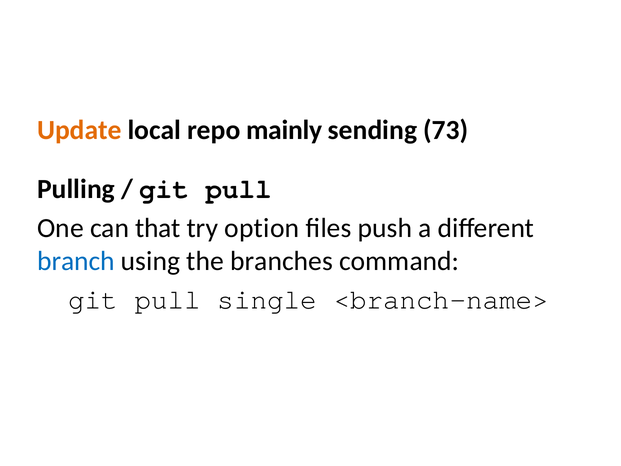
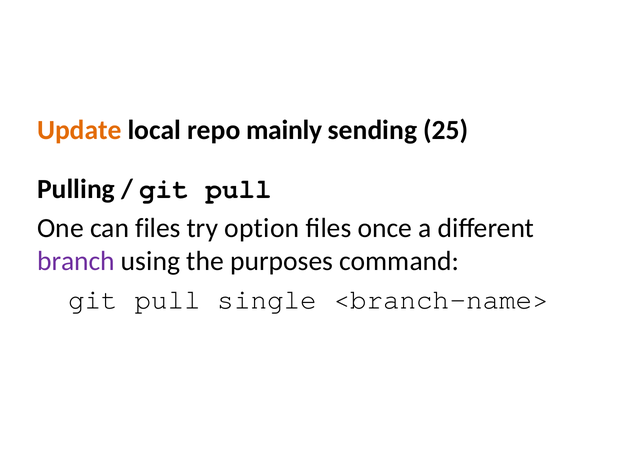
73: 73 -> 25
can that: that -> files
push: push -> once
branch colour: blue -> purple
branches: branches -> purposes
